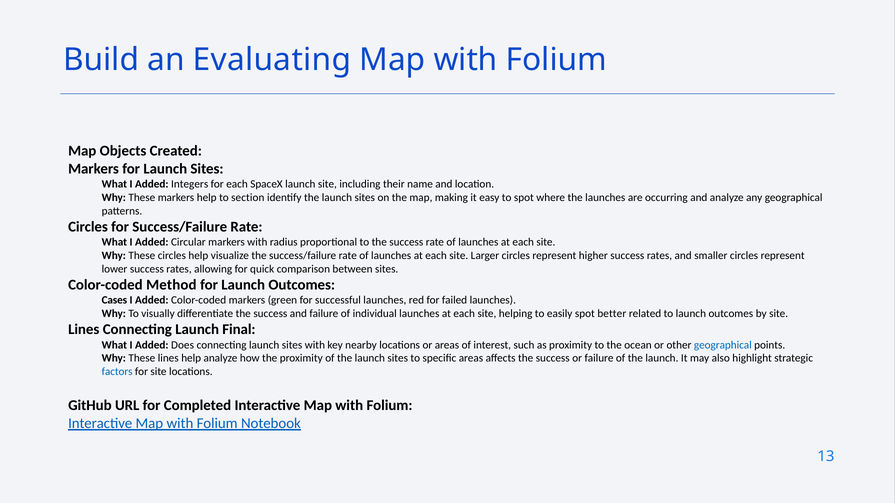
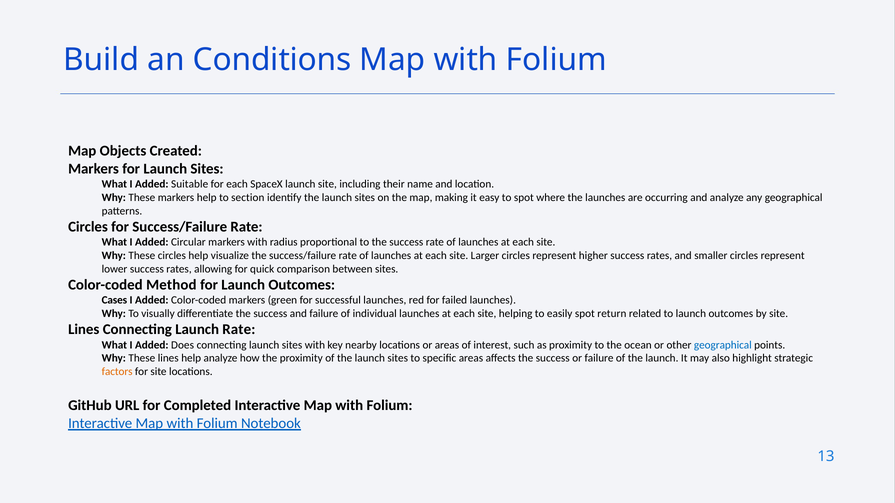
Evaluating: Evaluating -> Conditions
Integers: Integers -> Suitable
better: better -> return
Launch Final: Final -> Rate
factors colour: blue -> orange
